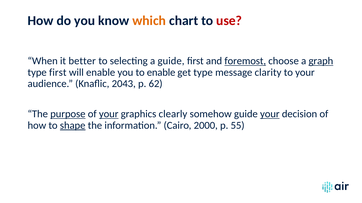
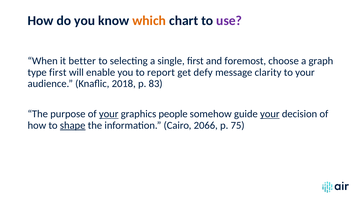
use colour: red -> purple
a guide: guide -> single
foremost underline: present -> none
graph underline: present -> none
to enable: enable -> report
get type: type -> defy
2043: 2043 -> 2018
62: 62 -> 83
purpose underline: present -> none
clearly: clearly -> people
2000: 2000 -> 2066
55: 55 -> 75
